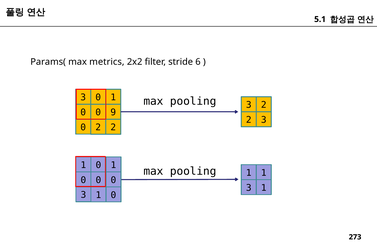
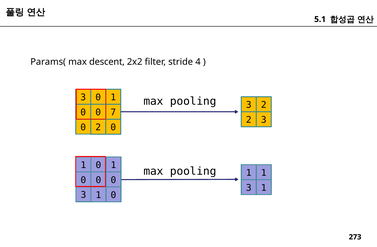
metrics: metrics -> descent
6: 6 -> 4
9: 9 -> 7
2 at (113, 128): 2 -> 0
